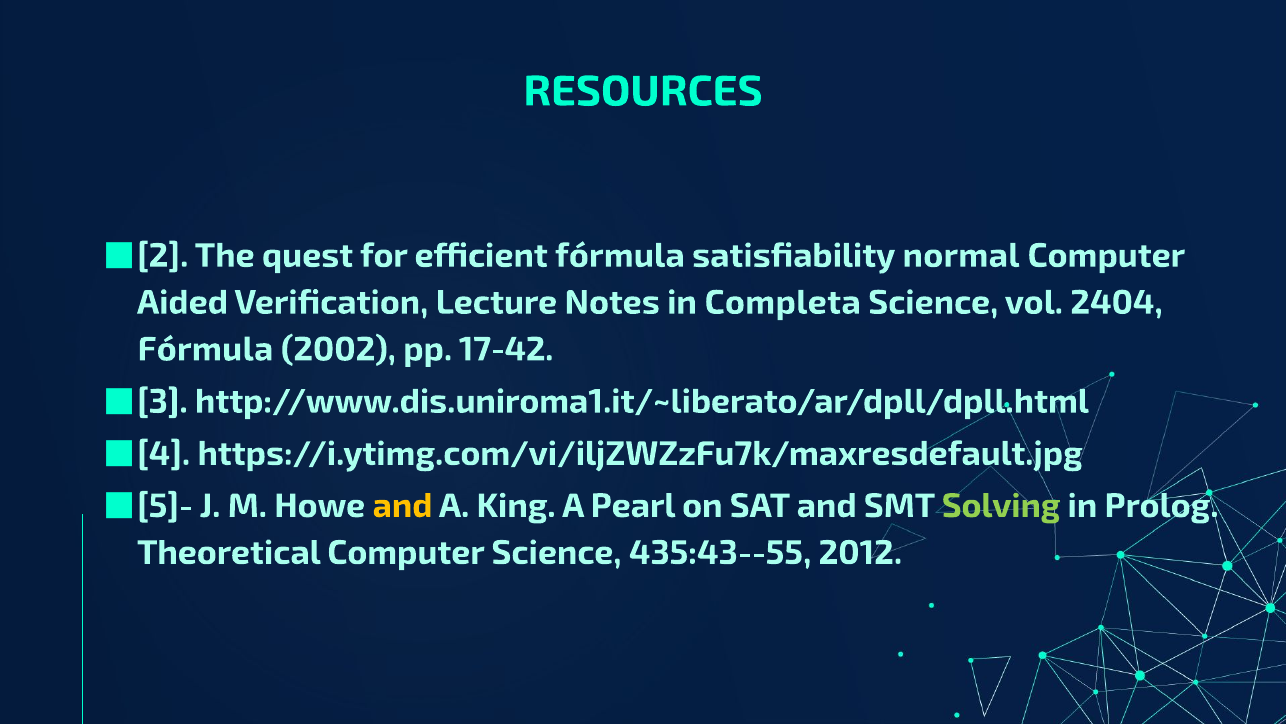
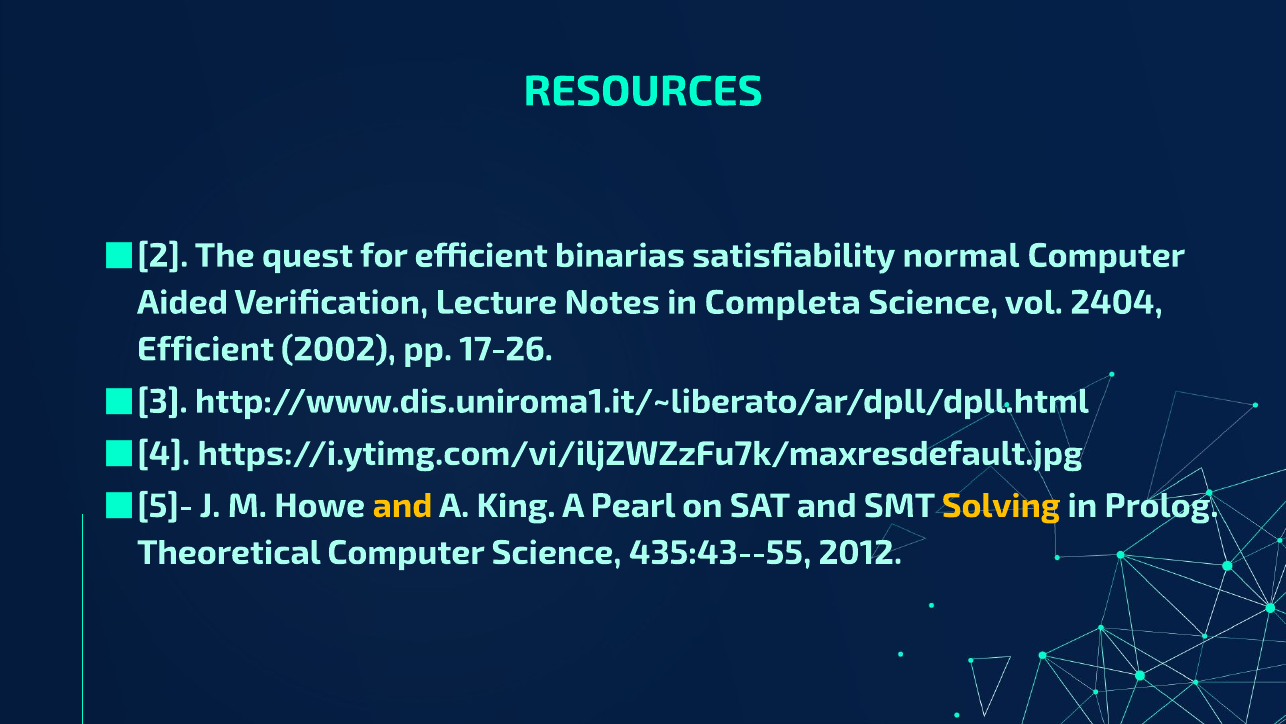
efficient fórmula: fórmula -> binarias
Fórmula at (205, 349): Fórmula -> Efficient
17-42: 17-42 -> 17-26
Solving colour: light green -> yellow
